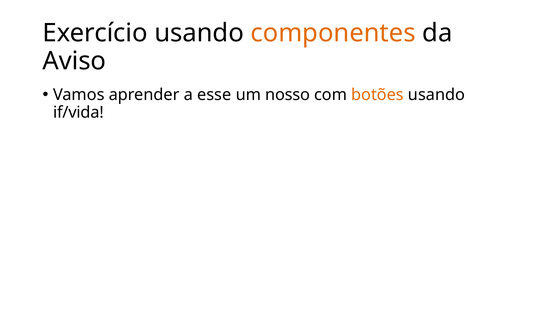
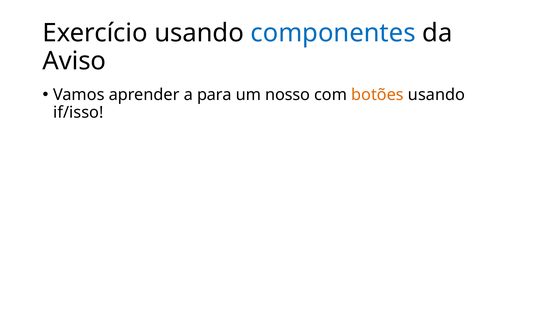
componentes colour: orange -> blue
esse: esse -> para
if/vida: if/vida -> if/isso
